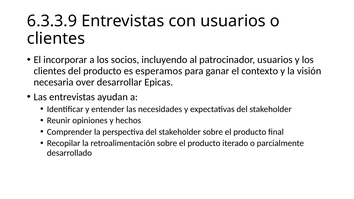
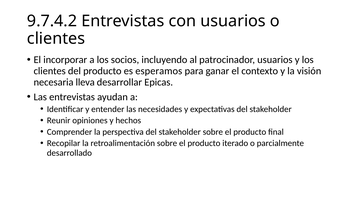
6.3.3.9: 6.3.3.9 -> 9.7.4.2
over: over -> lleva
